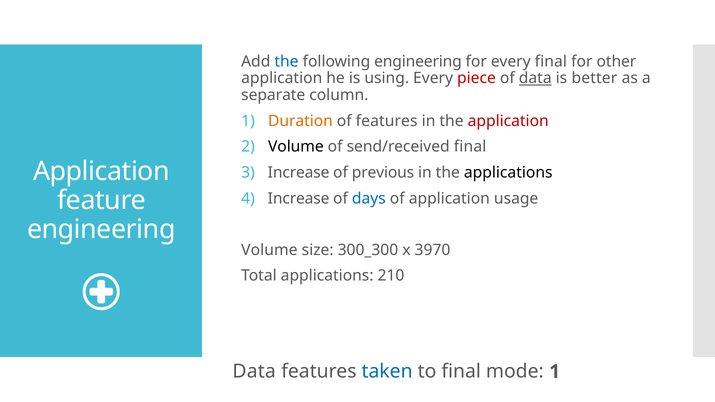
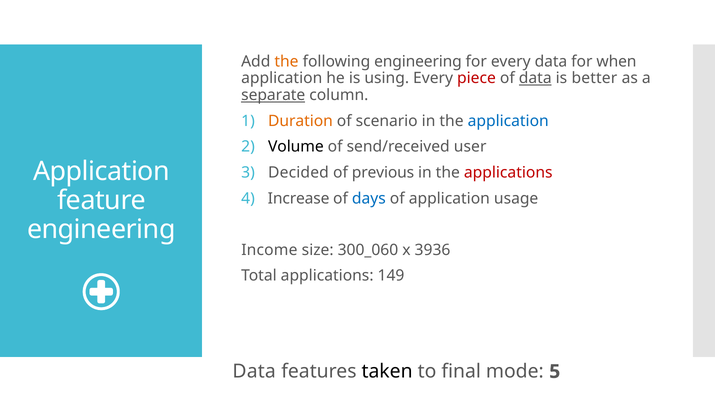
the at (286, 61) colour: blue -> orange
every final: final -> data
other: other -> when
separate underline: none -> present
of features: features -> scenario
application at (508, 121) colour: red -> blue
send/received final: final -> user
Increase at (299, 173): Increase -> Decided
applications at (508, 173) colour: black -> red
Volume at (269, 250): Volume -> Income
300_300: 300_300 -> 300_060
3970: 3970 -> 3936
210: 210 -> 149
taken colour: blue -> black
mode 1: 1 -> 5
